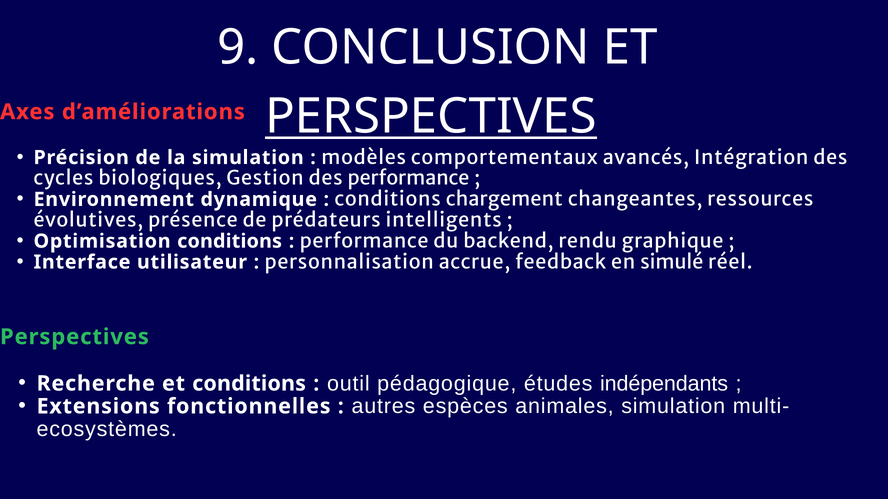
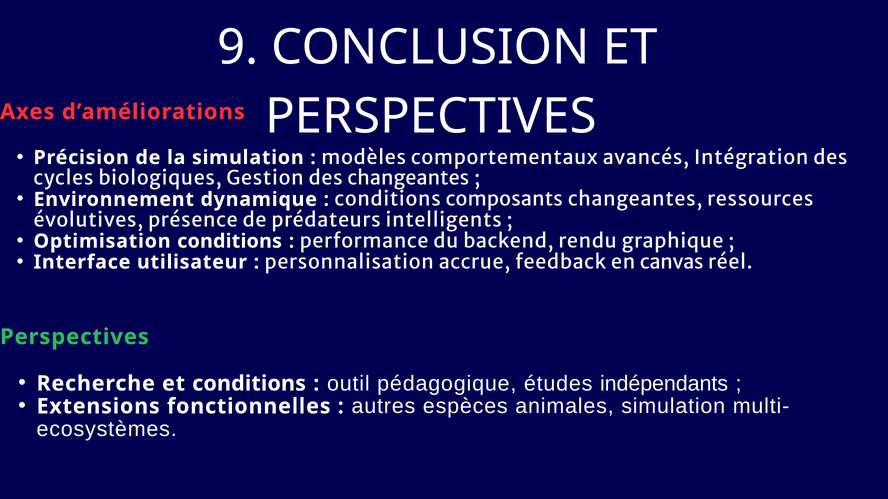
PERSPECTIVES at (431, 117) underline: present -> none
des performance: performance -> changeantes
chargement: chargement -> composants
simulé: simulé -> canvas
